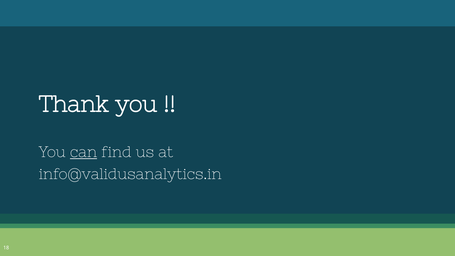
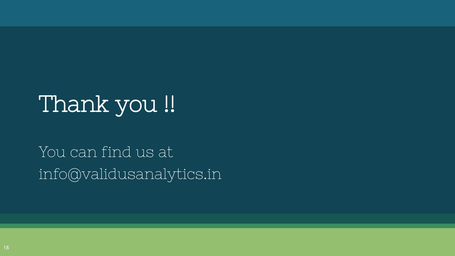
can underline: present -> none
